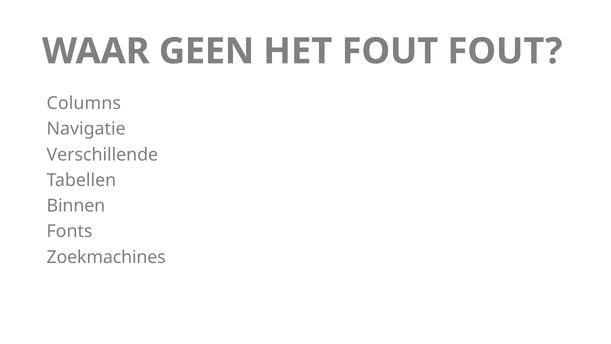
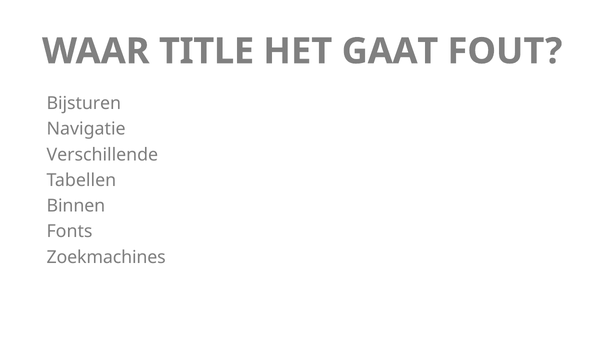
GEEN: GEEN -> TITLE
HET FOUT: FOUT -> GAAT
Columns: Columns -> Bijsturen
